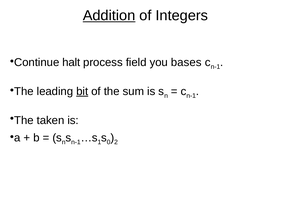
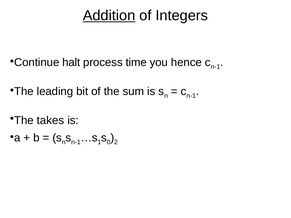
field: field -> time
bases: bases -> hence
bit underline: present -> none
taken: taken -> takes
